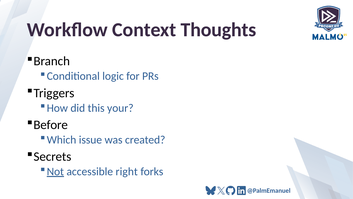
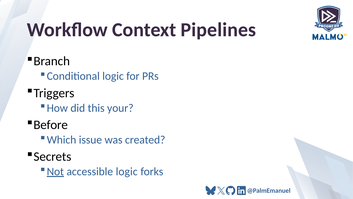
Thoughts: Thoughts -> Pipelines
accessible right: right -> logic
